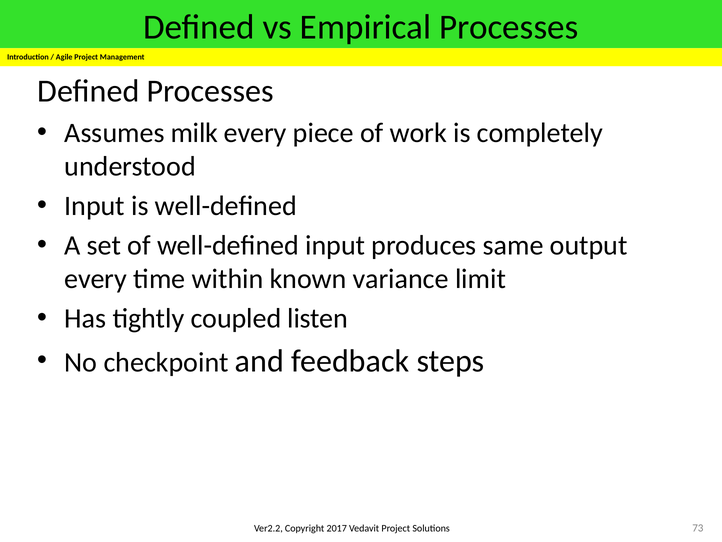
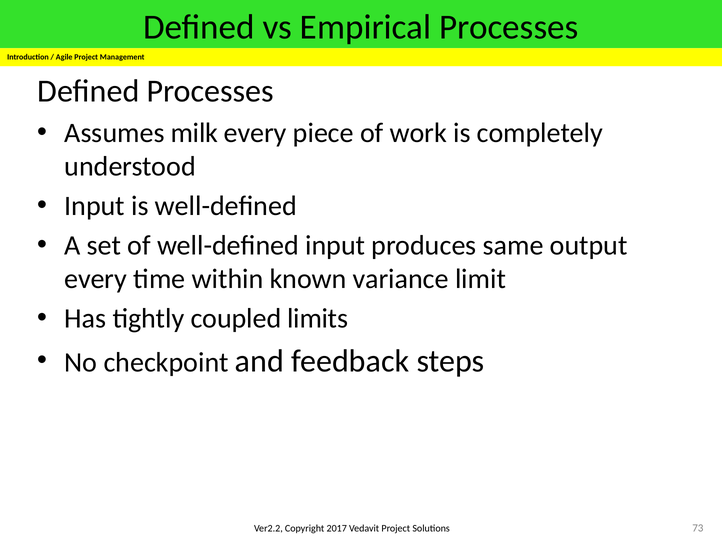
listen: listen -> limits
